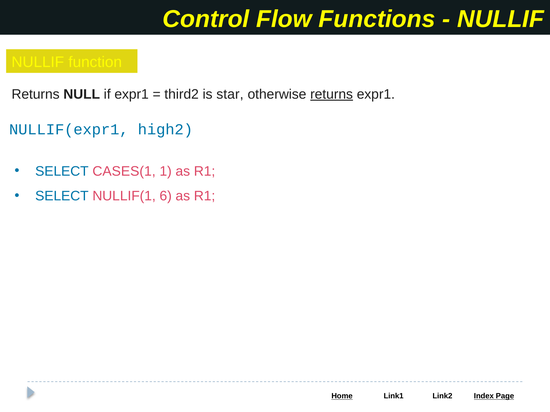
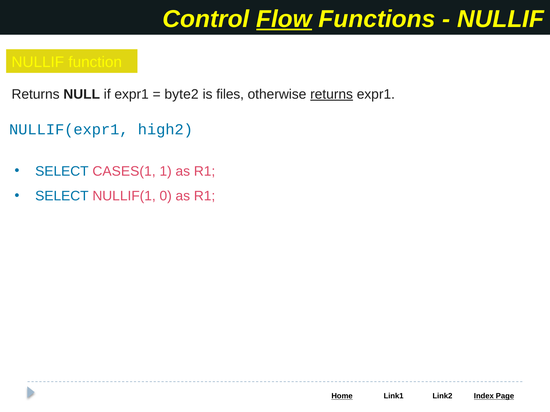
Flow underline: none -> present
third2: third2 -> byte2
star: star -> files
6: 6 -> 0
